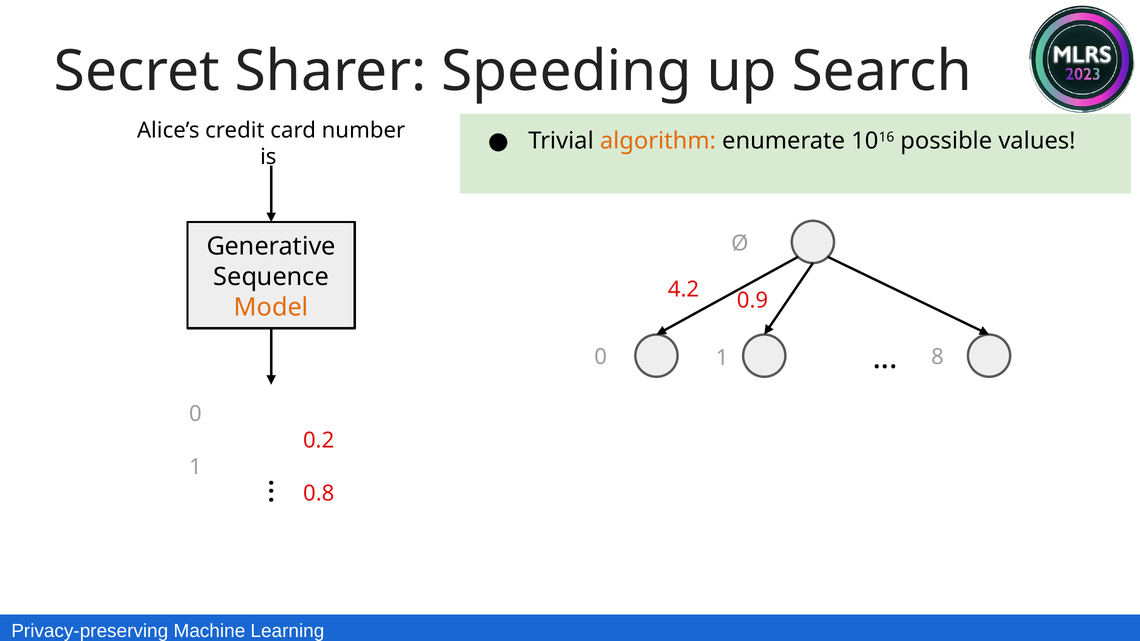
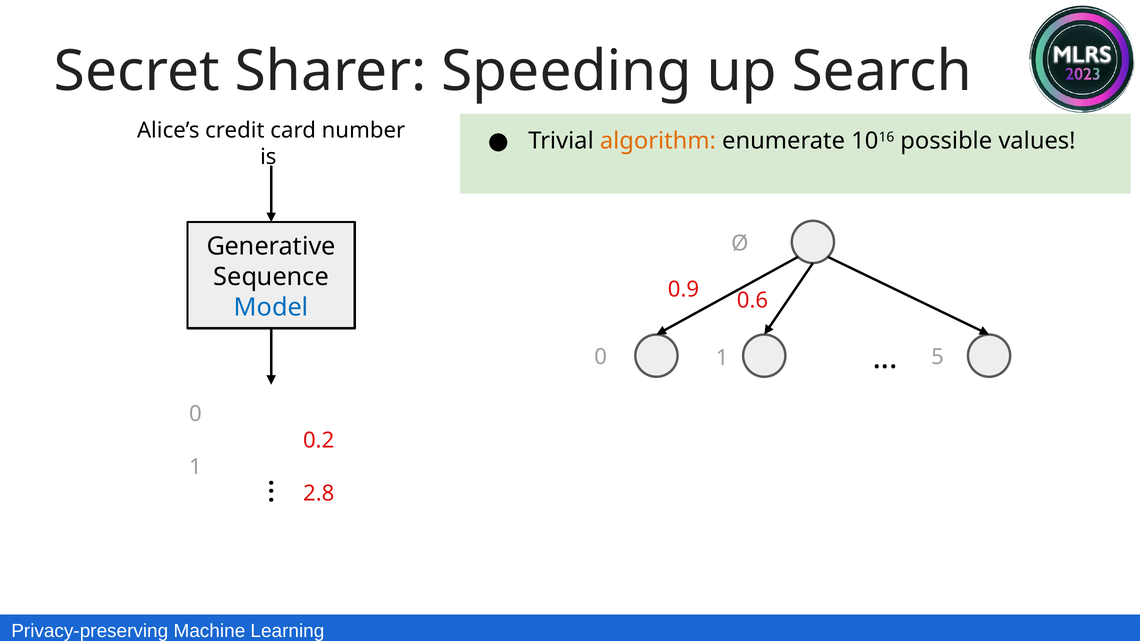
4.2: 4.2 -> 0.9
0.9: 0.9 -> 0.6
Model colour: orange -> blue
8: 8 -> 5
0.8: 0.8 -> 2.8
